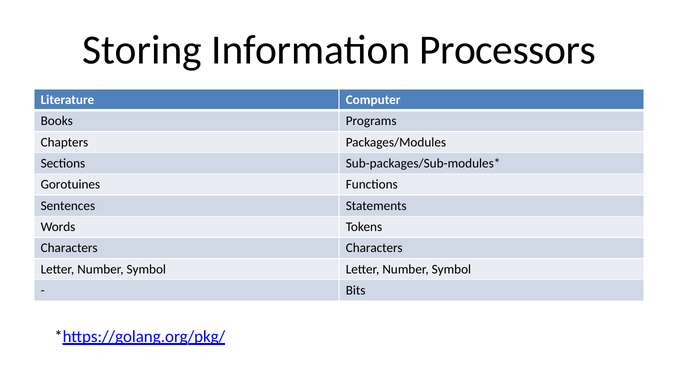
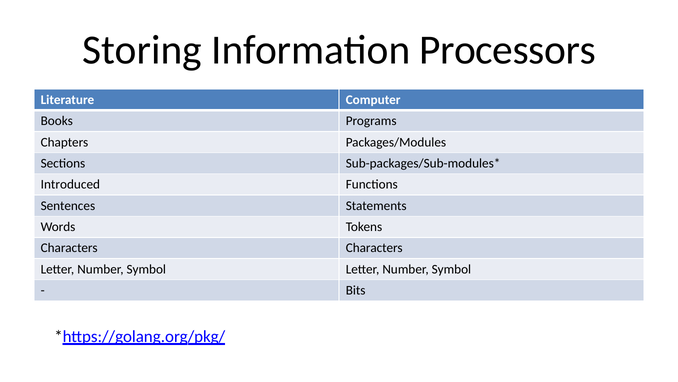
Gorotuines: Gorotuines -> Introduced
